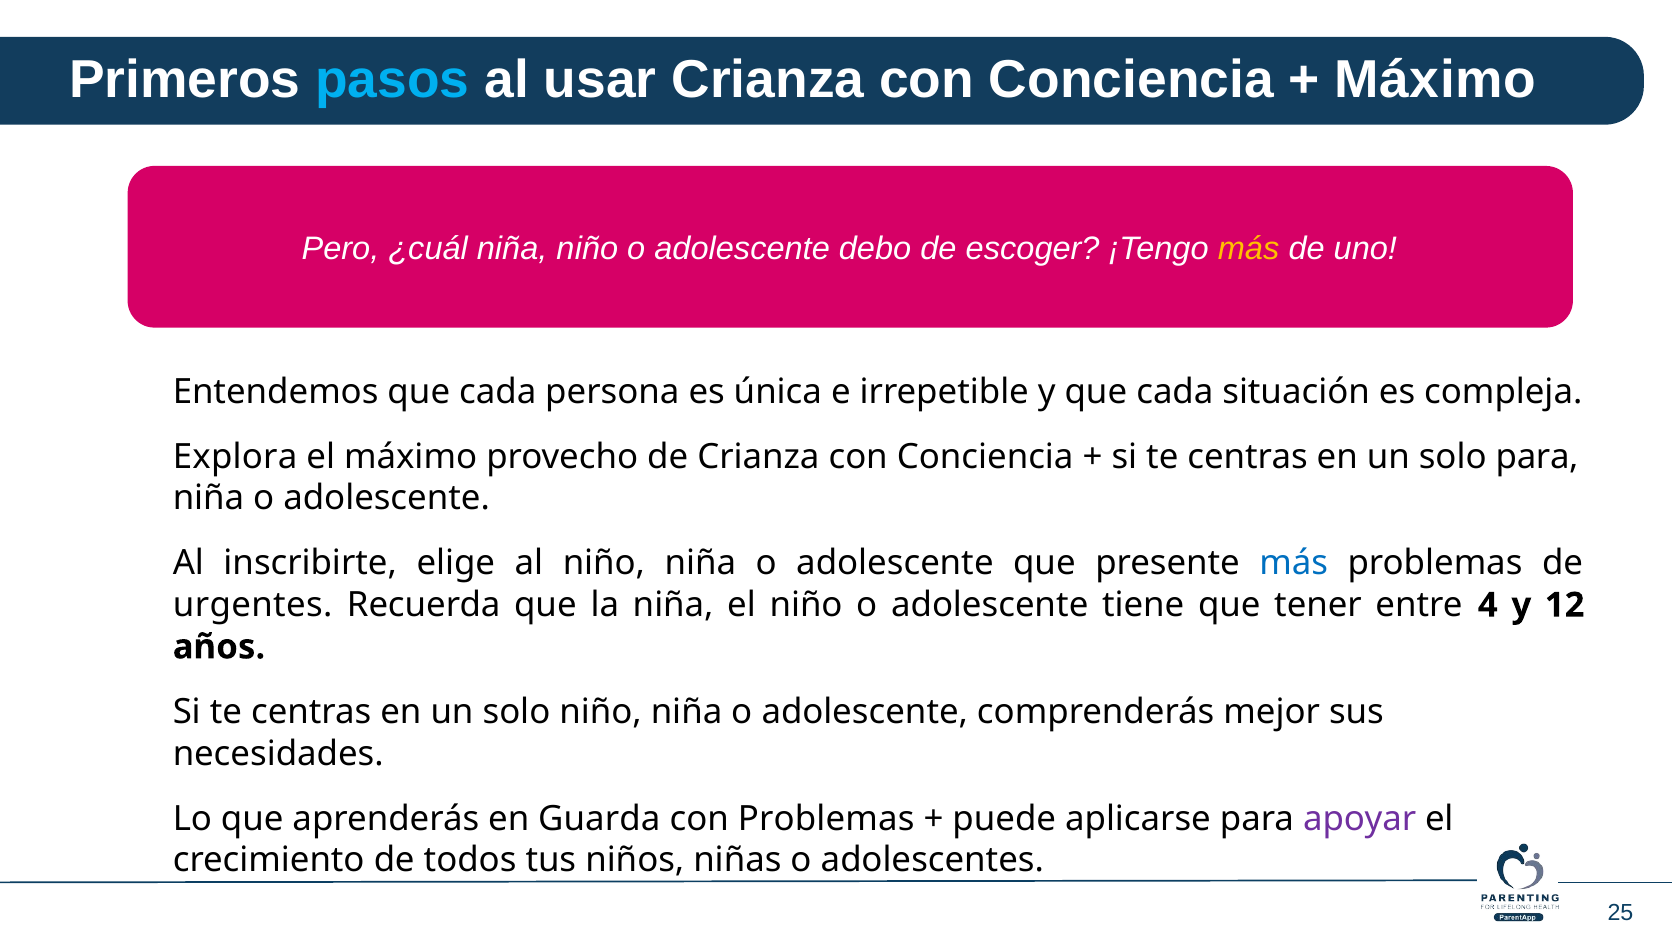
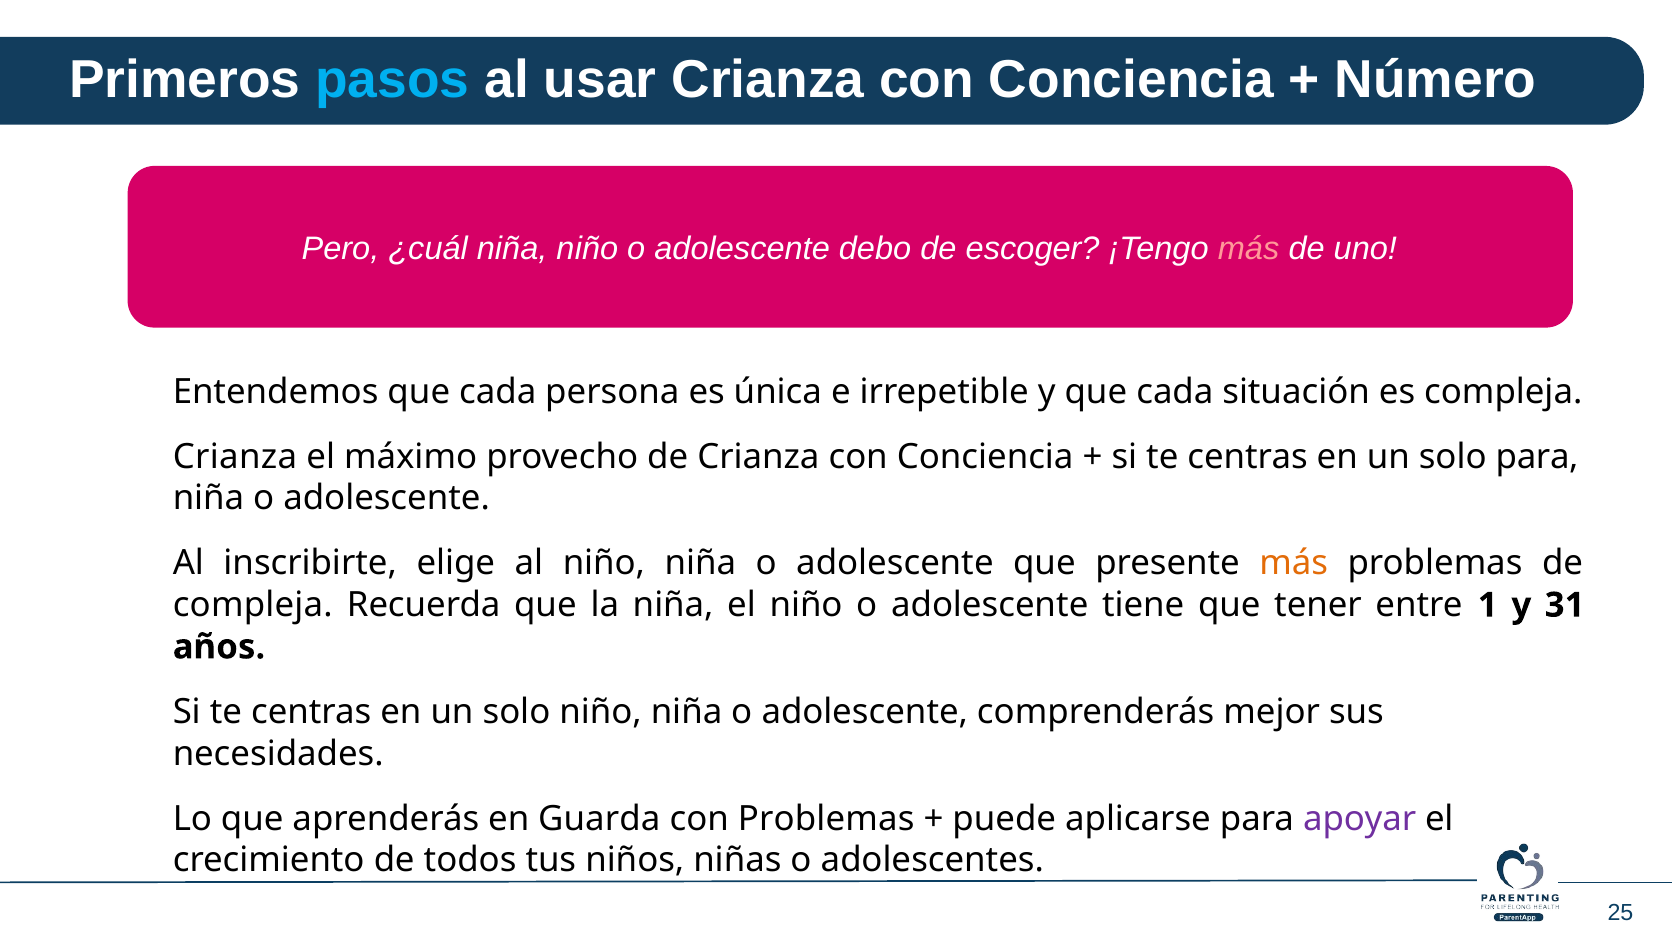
Máximo at (1435, 80): Máximo -> Número
más at (1249, 249) colour: yellow -> pink
Explora at (235, 457): Explora -> Crianza
más at (1294, 564) colour: blue -> orange
urgentes at (253, 606): urgentes -> compleja
4: 4 -> 1
12: 12 -> 31
